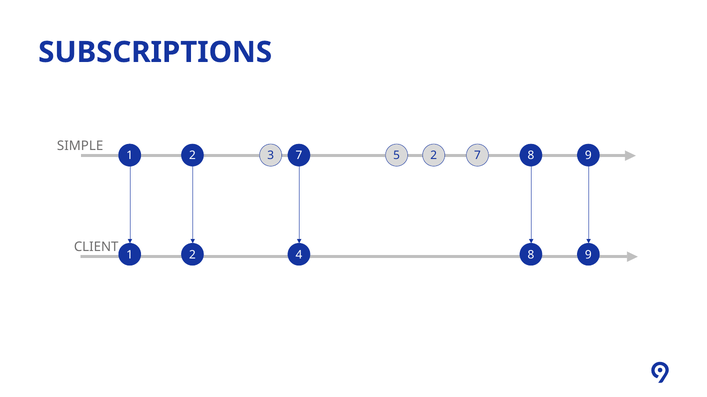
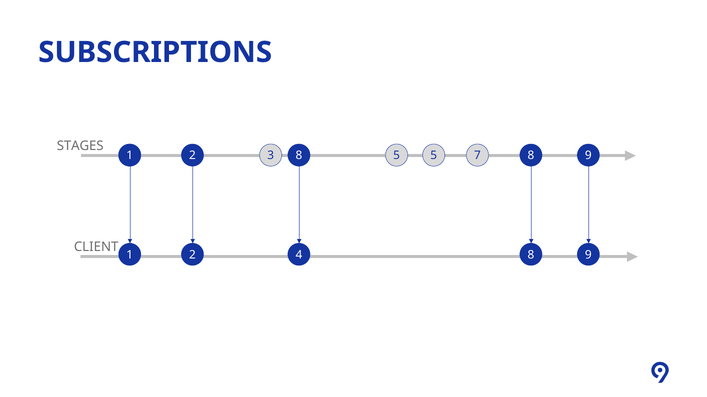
SIMPLE: SIMPLE -> STAGES
3 7: 7 -> 8
5 2: 2 -> 5
